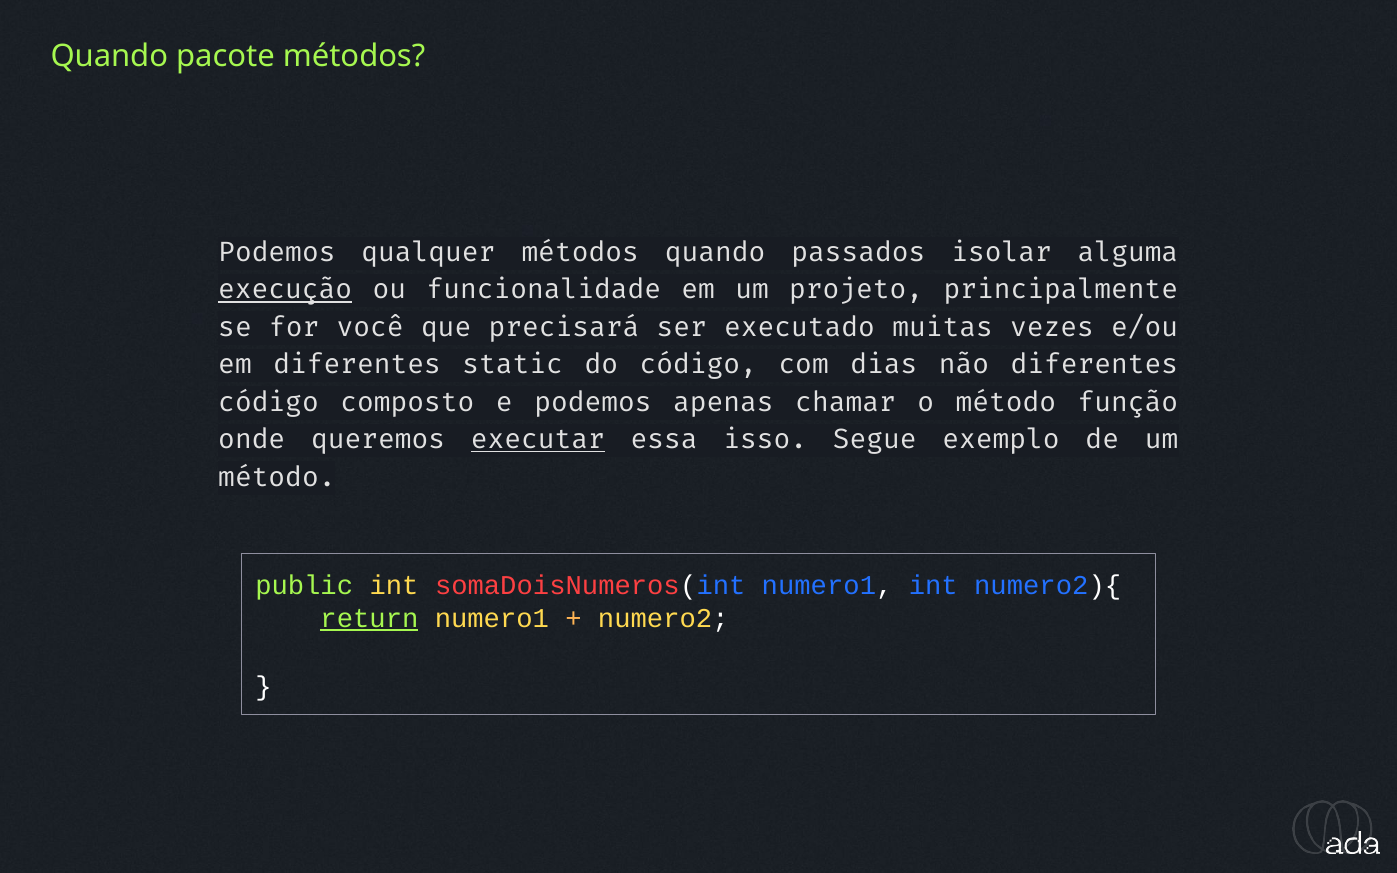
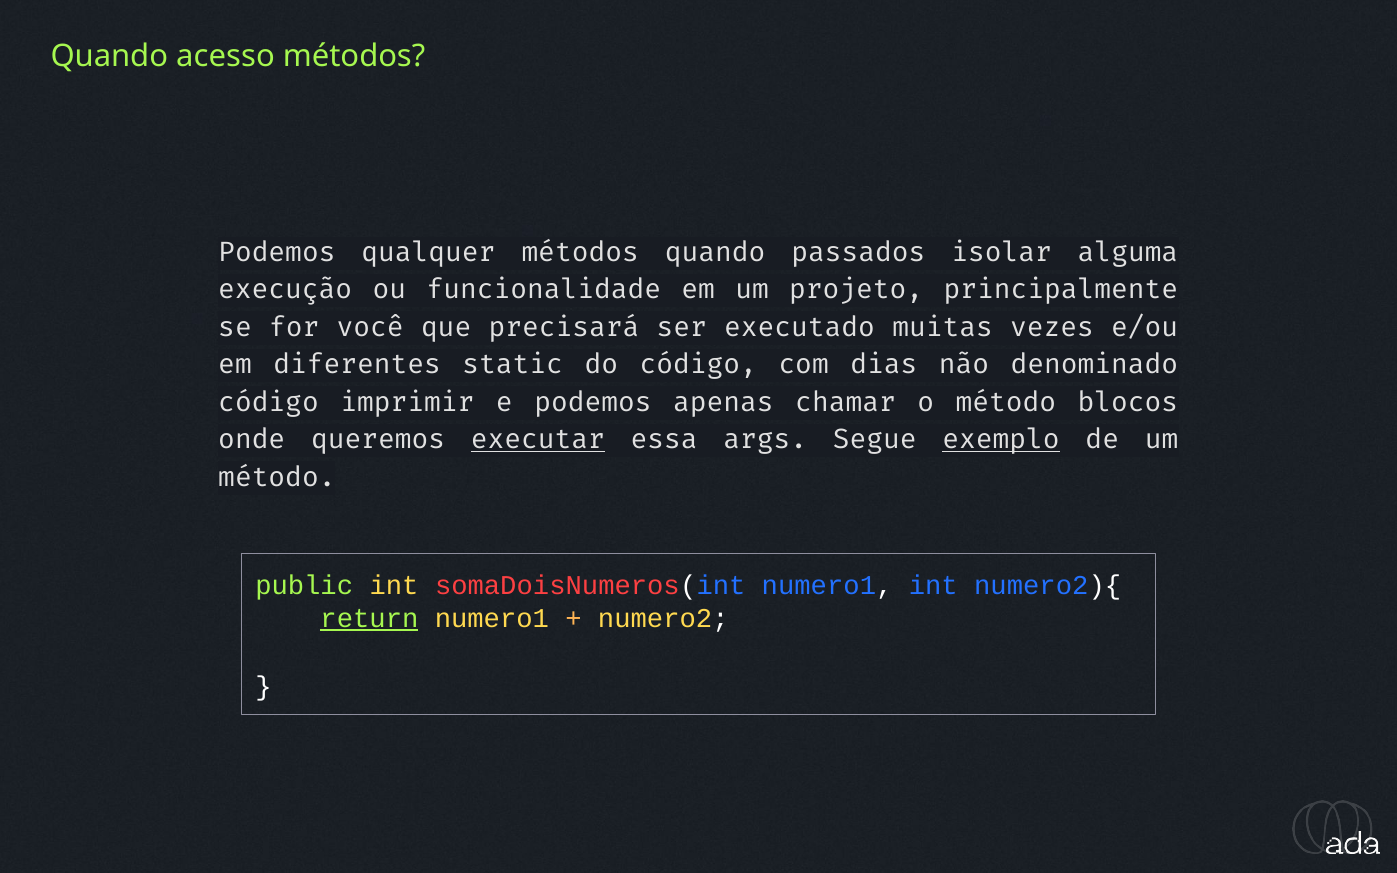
pacote: pacote -> acesso
execução underline: present -> none
não diferentes: diferentes -> denominado
composto: composto -> imprimir
função: função -> blocos
isso: isso -> args
exemplo underline: none -> present
